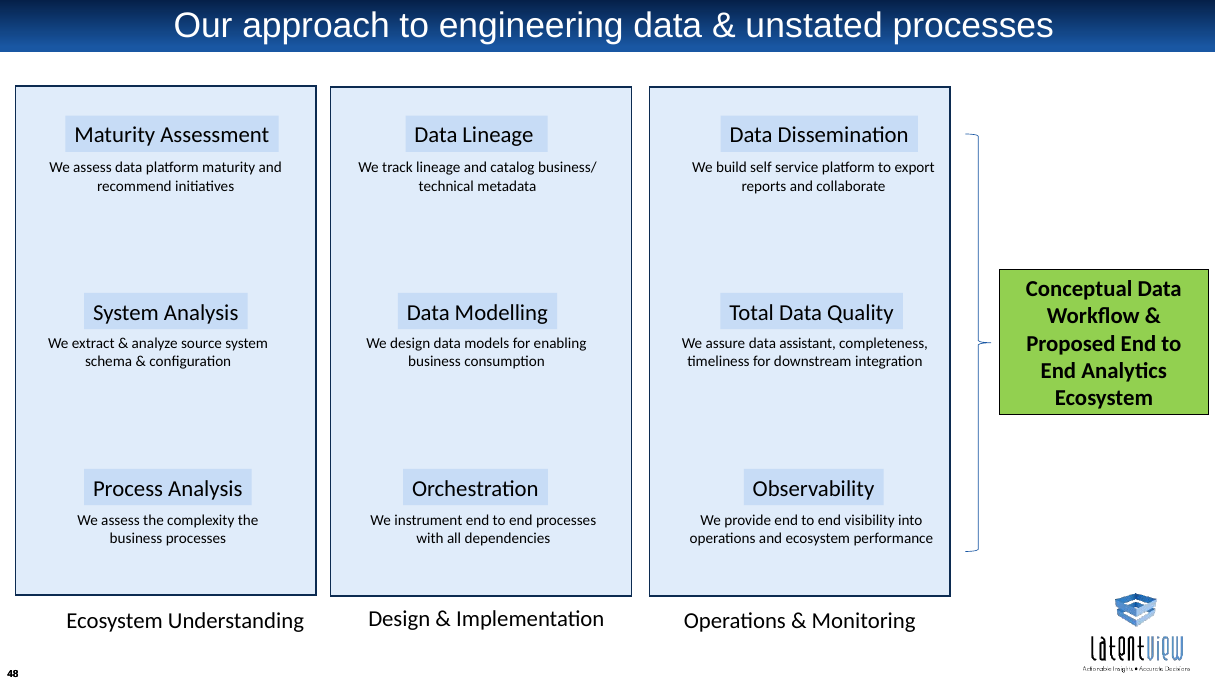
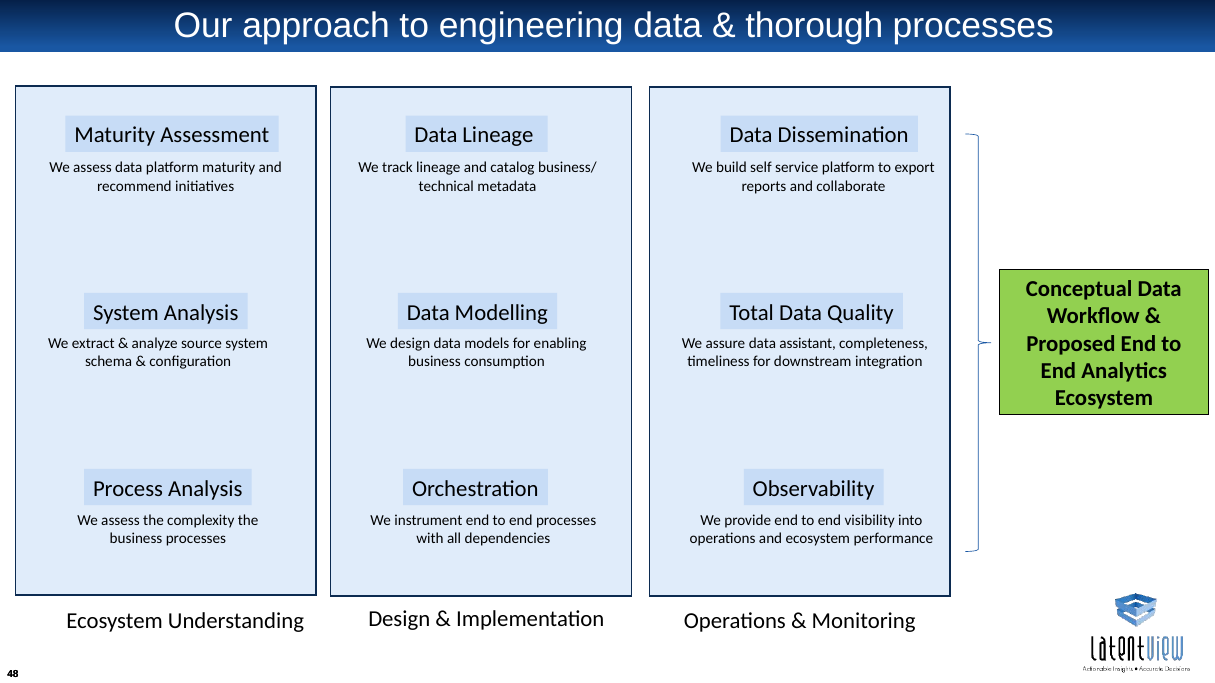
unstated: unstated -> thorough
